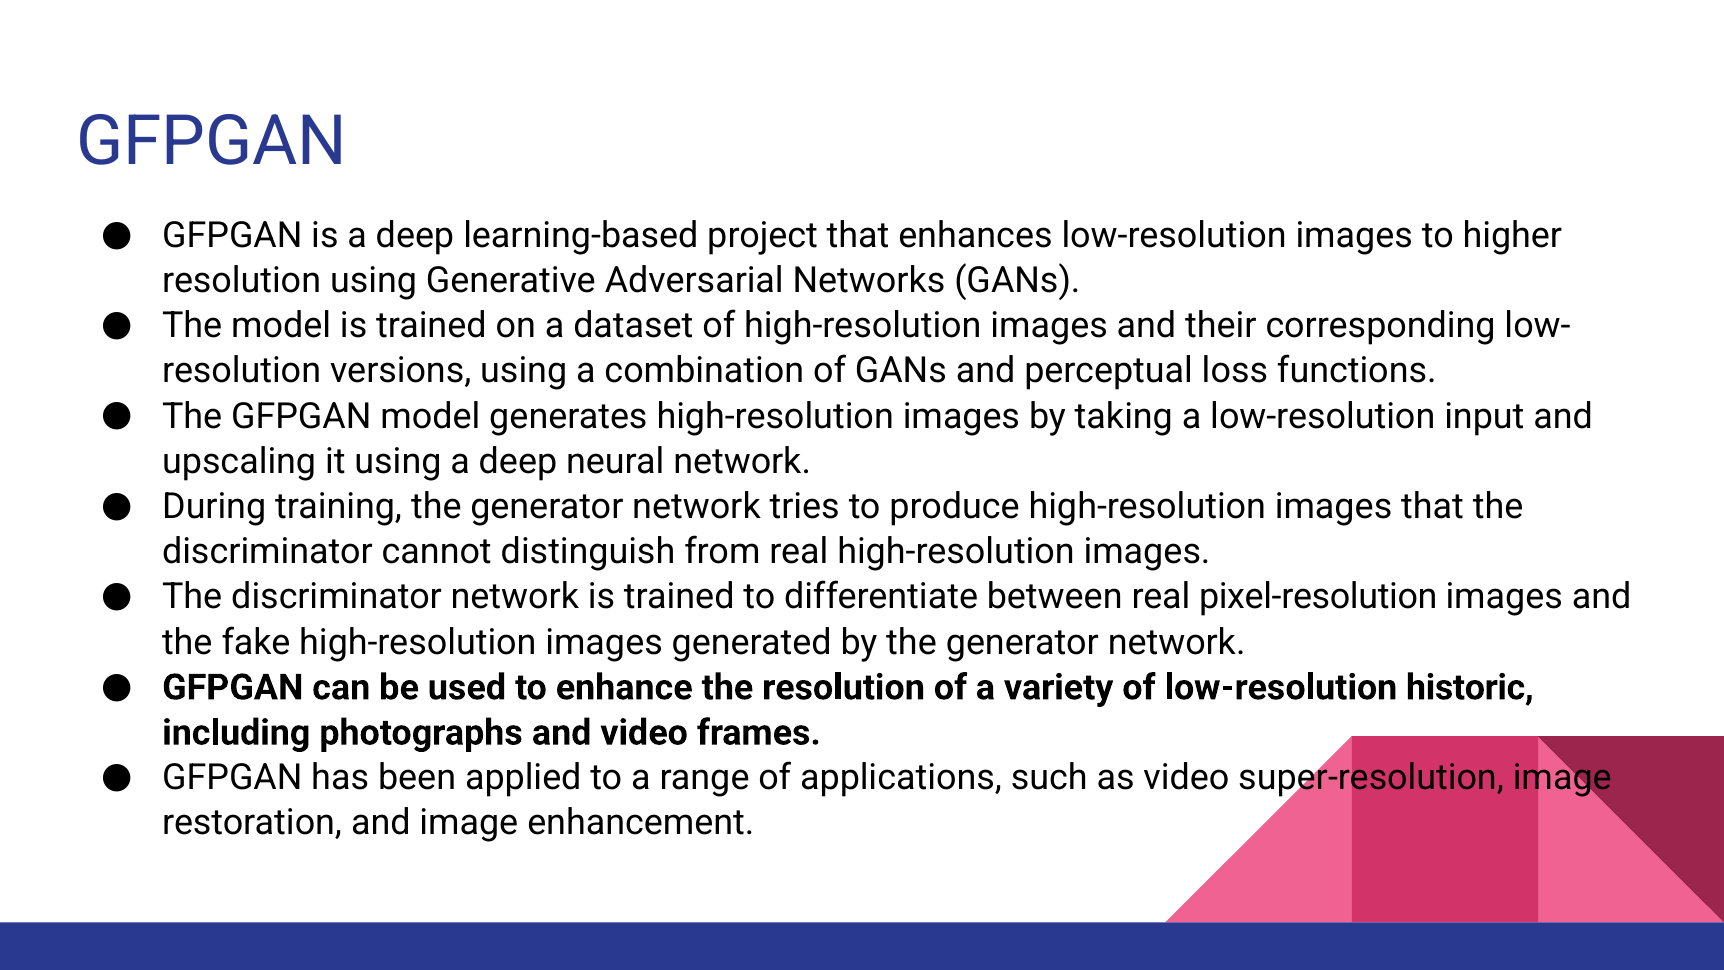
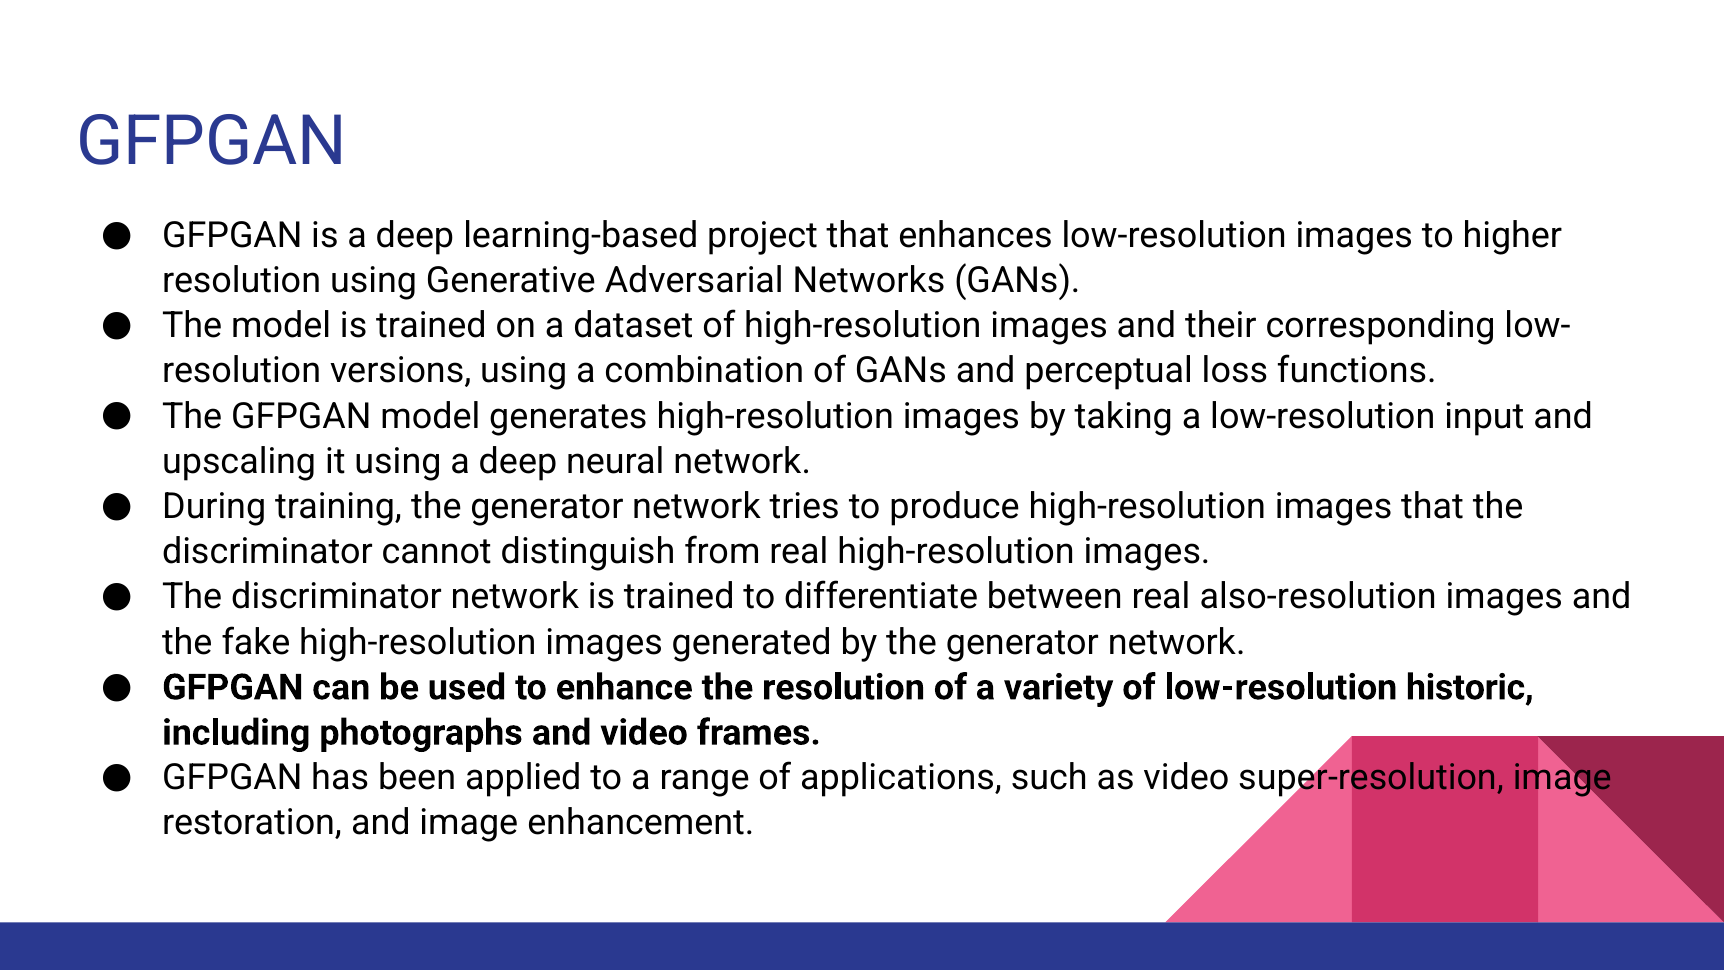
pixel-resolution: pixel-resolution -> also-resolution
